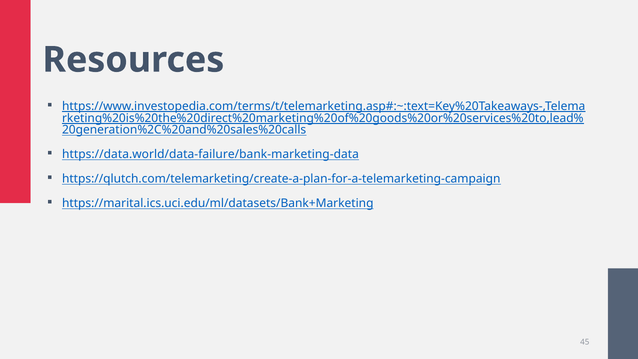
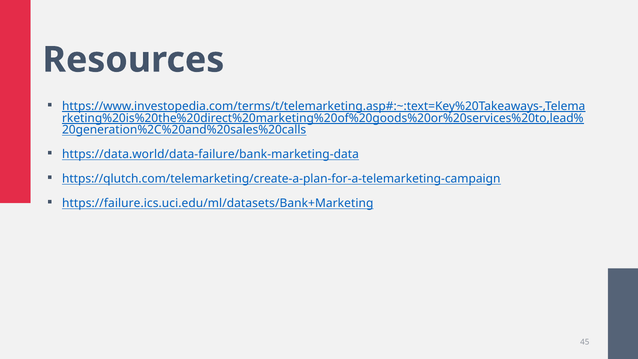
https://marital.ics.uci.edu/ml/datasets/Bank+Marketing: https://marital.ics.uci.edu/ml/datasets/Bank+Marketing -> https://failure.ics.uci.edu/ml/datasets/Bank+Marketing
